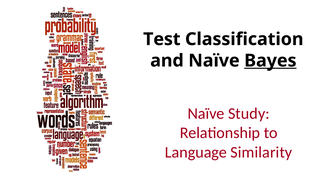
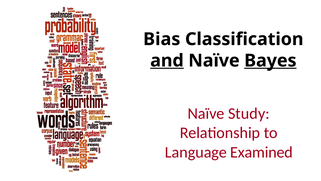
Test: Test -> Bias
and underline: none -> present
Similarity: Similarity -> Examined
